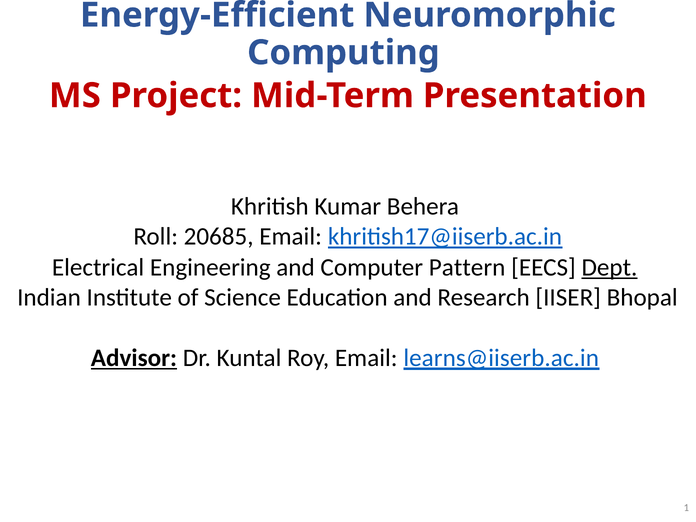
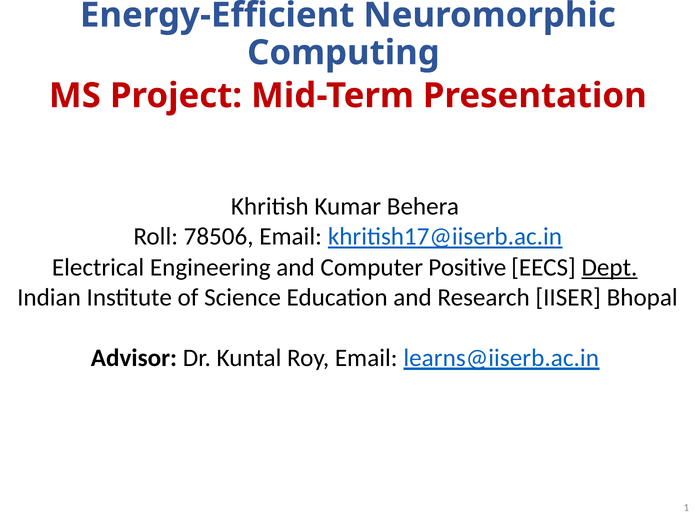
20685: 20685 -> 78506
Pattern: Pattern -> Positive
Advisor underline: present -> none
